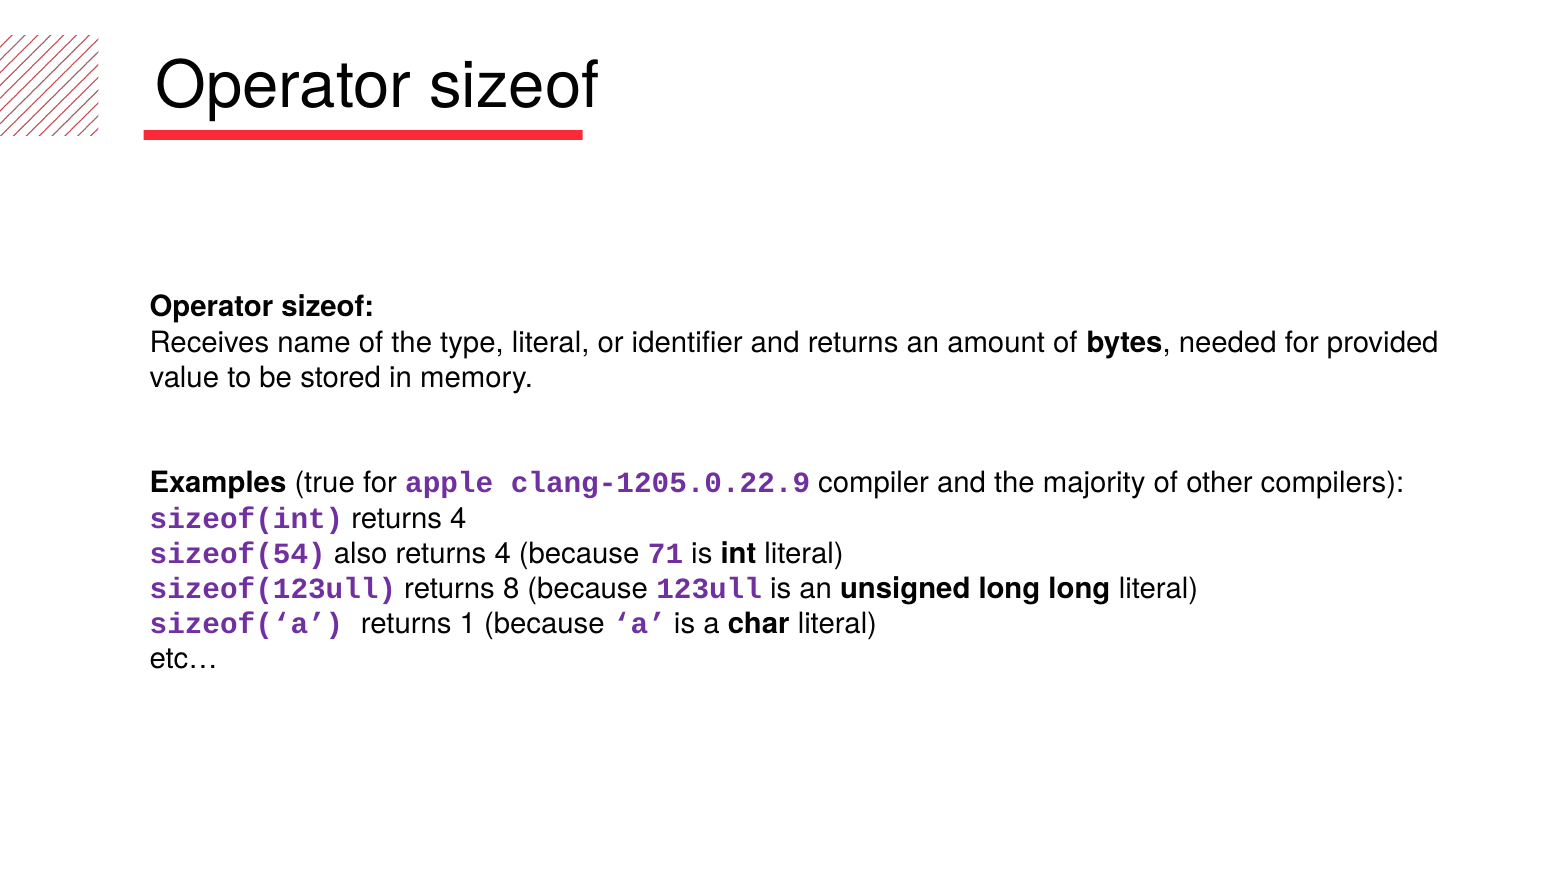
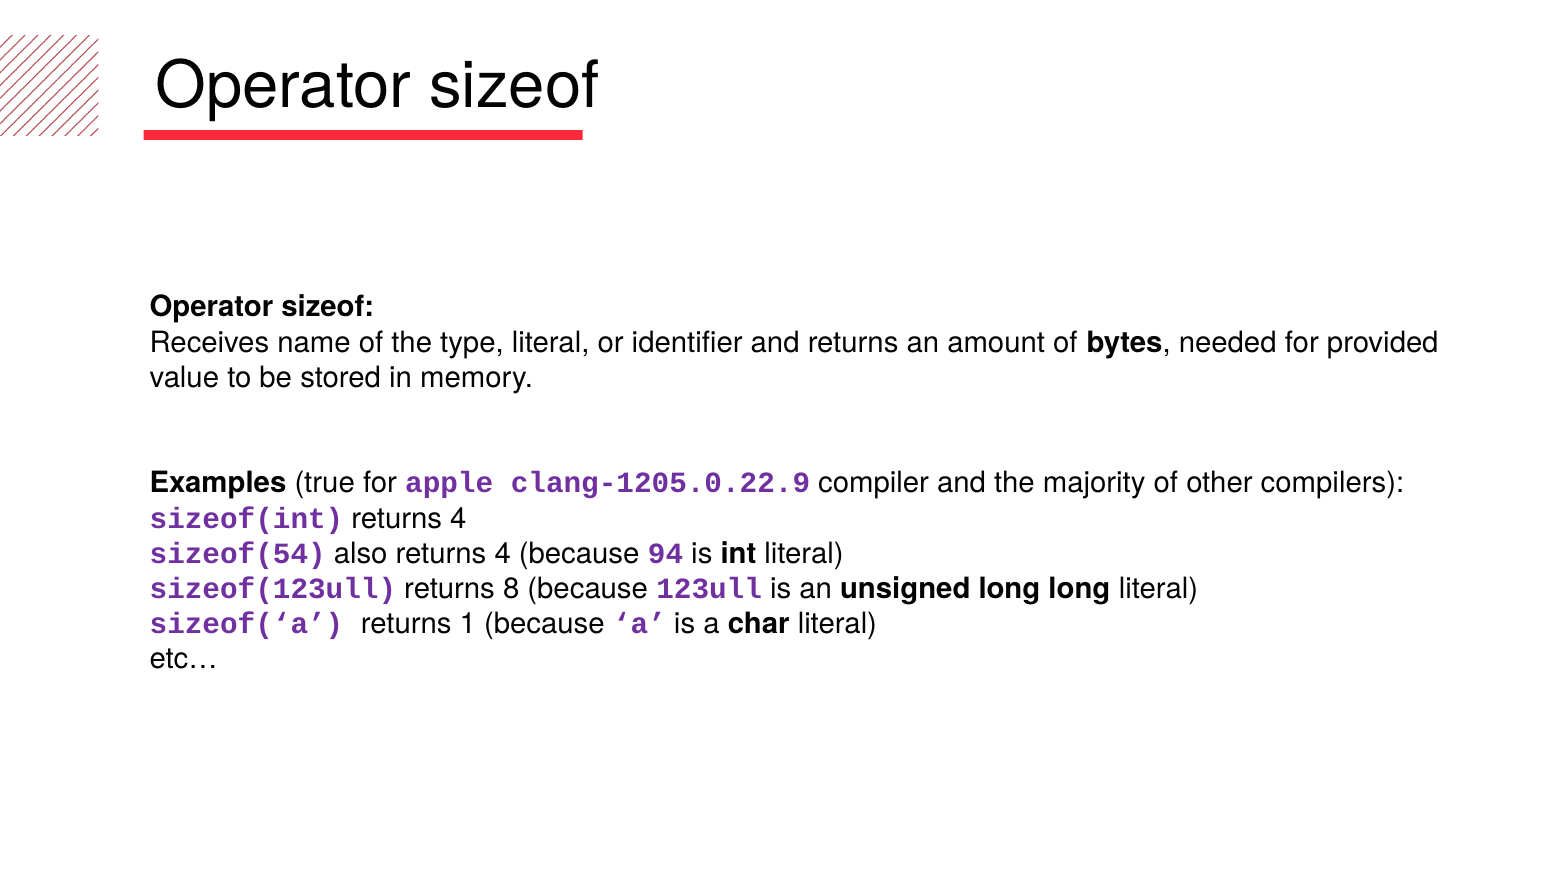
71: 71 -> 94
